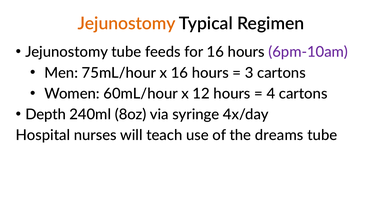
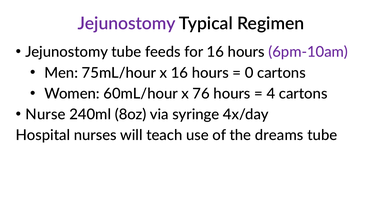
Jejunostomy at (127, 24) colour: orange -> purple
3: 3 -> 0
12: 12 -> 76
Depth: Depth -> Nurse
